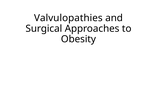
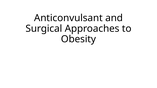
Valvulopathies: Valvulopathies -> Anticonvulsant
